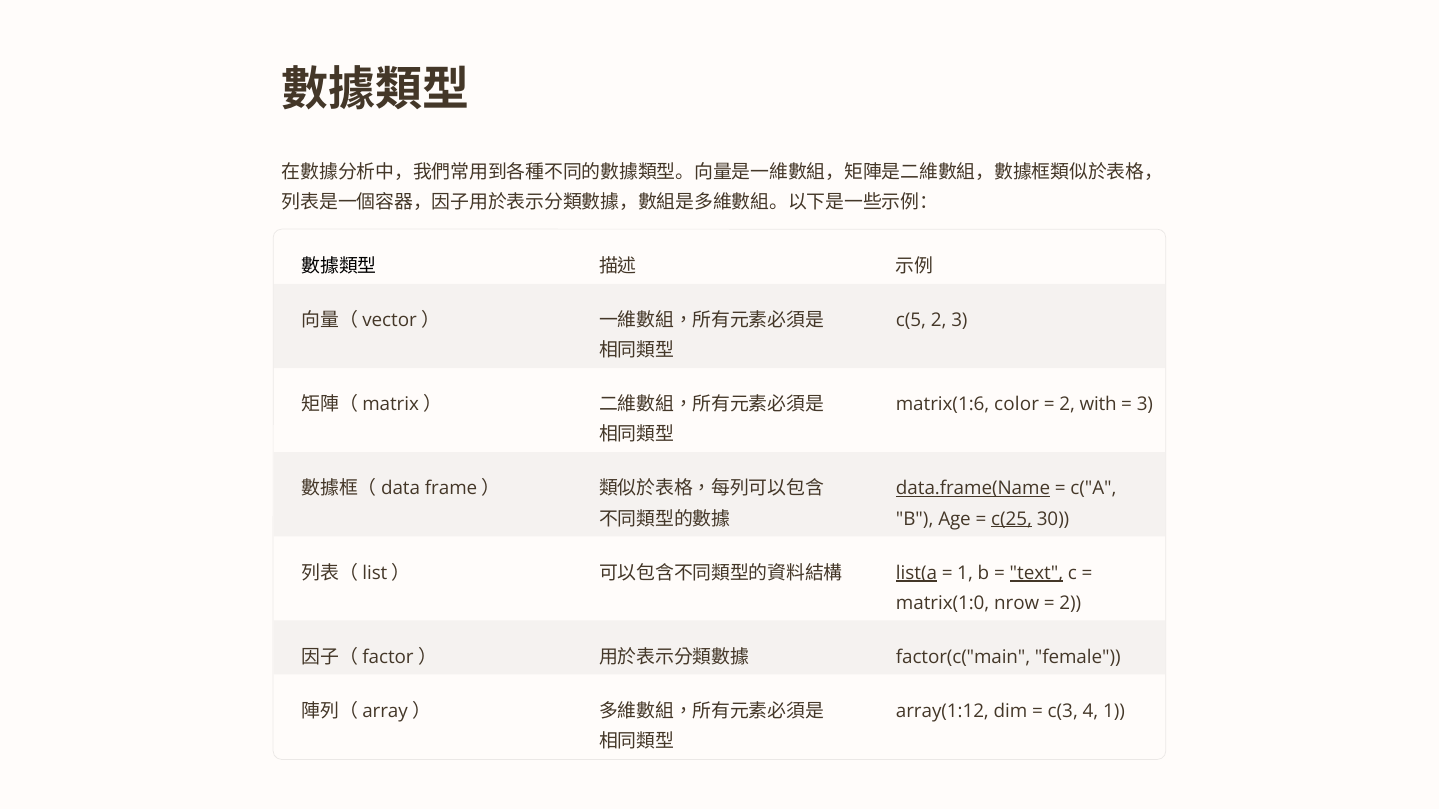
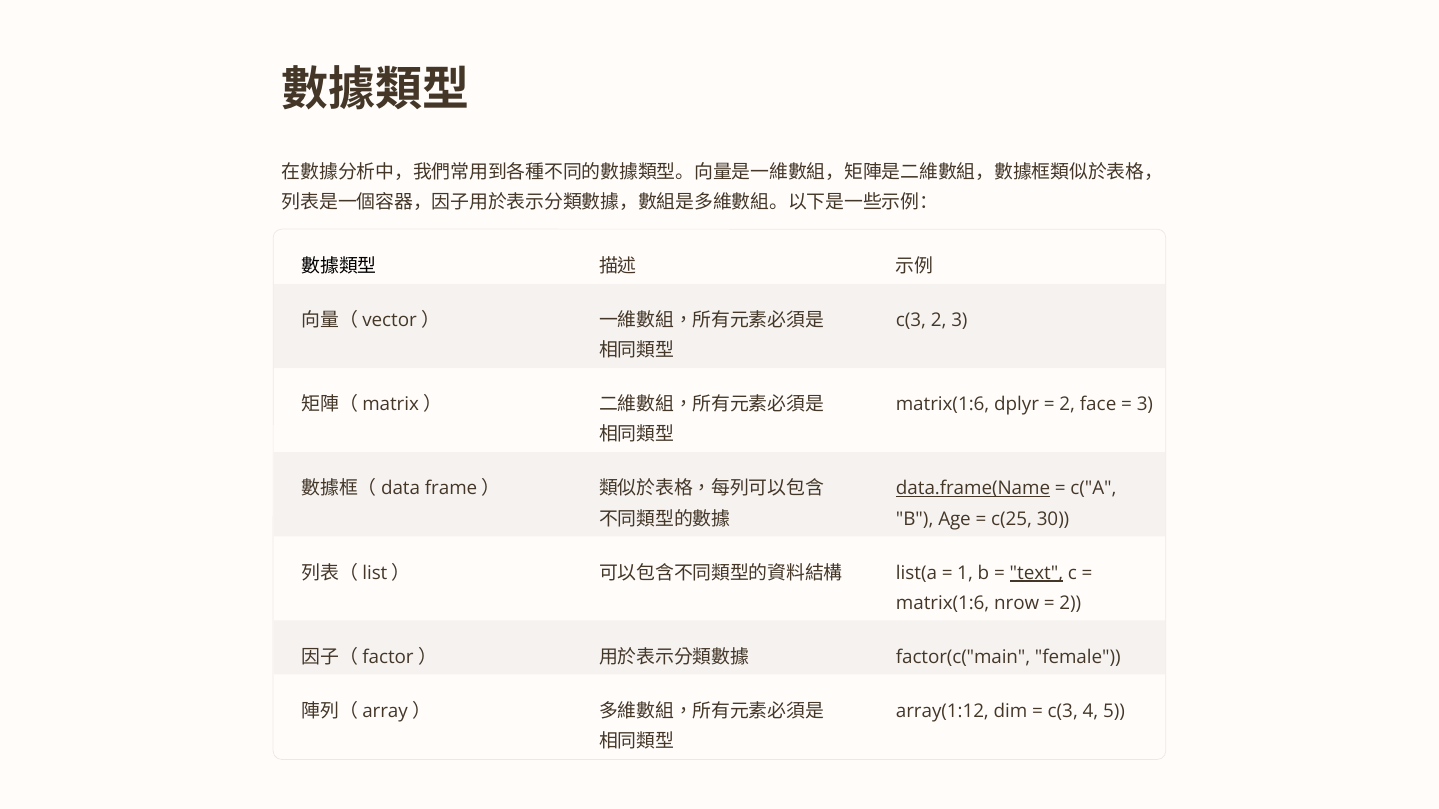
c(5 at (911, 321): c(5 -> c(3
color: color -> dplyr
with: with -> face
c(25 underline: present -> none
list(a underline: present -> none
matrix(1:0 at (943, 603): matrix(1:0 -> matrix(1:6
4 1: 1 -> 5
